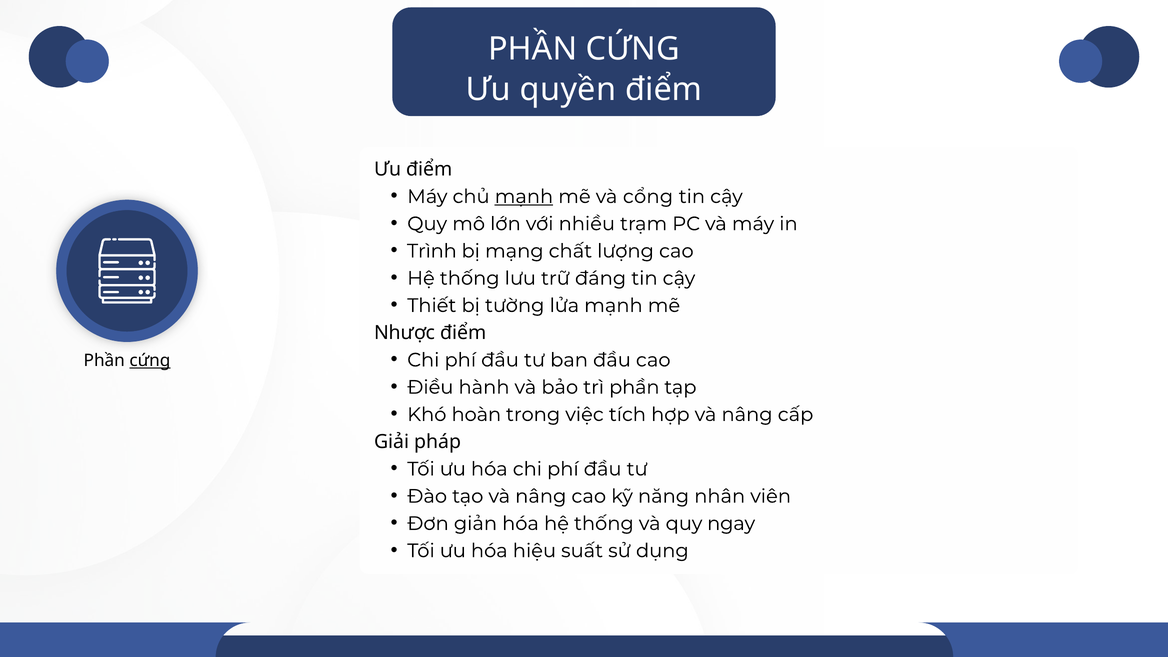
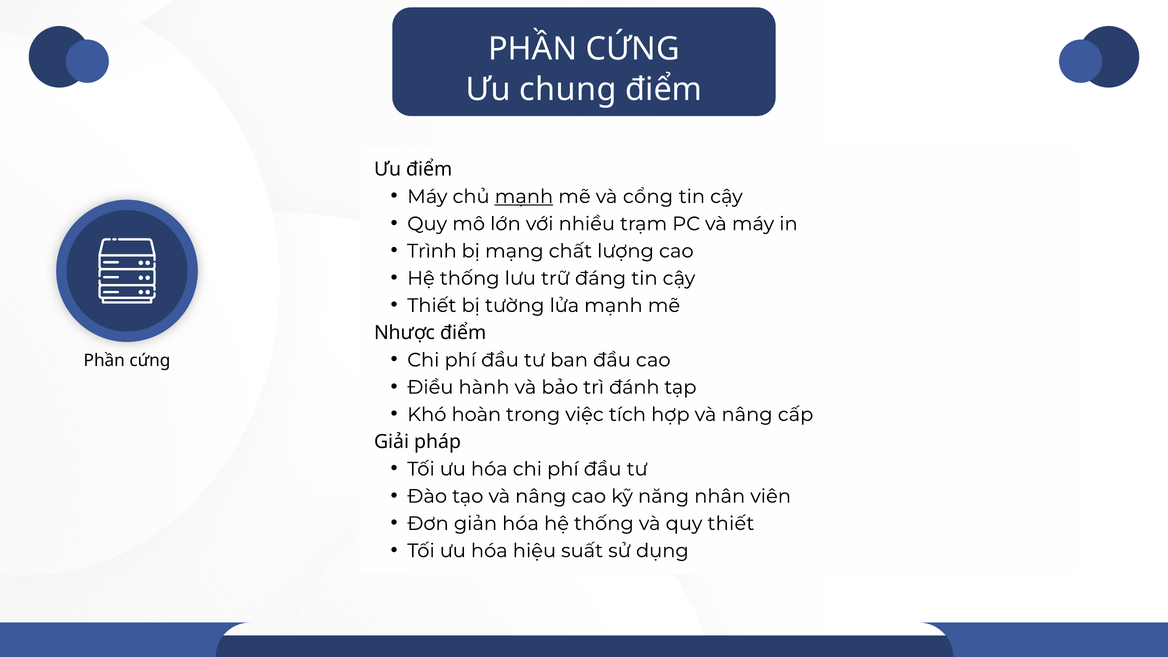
quyền: quyền -> chung
cứng at (150, 360) underline: present -> none
trì phần: phần -> đánh
quy ngay: ngay -> thiết
